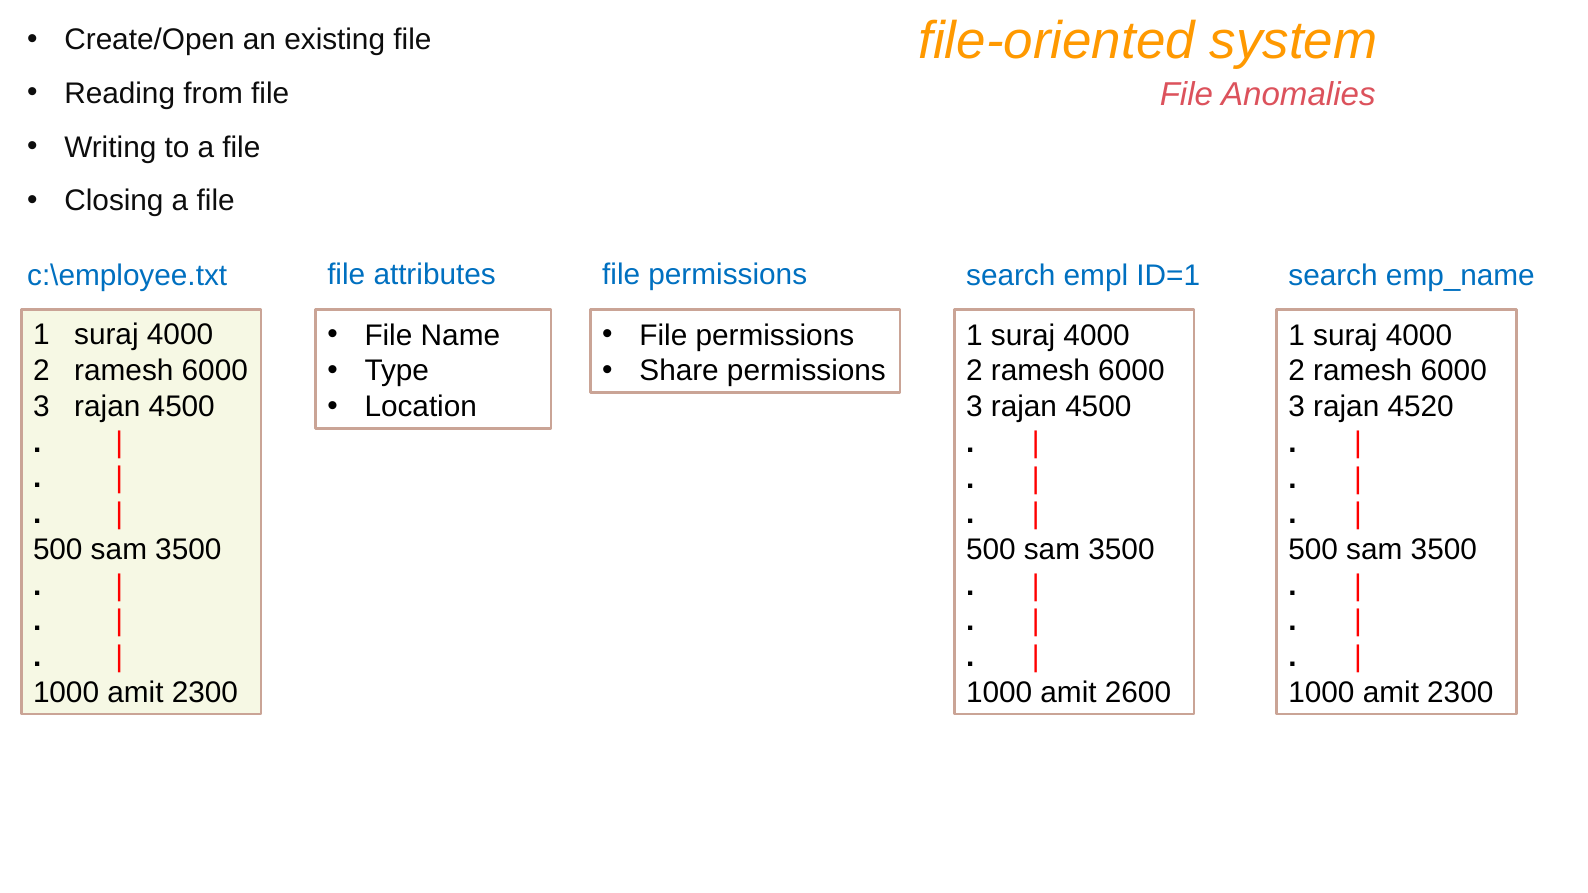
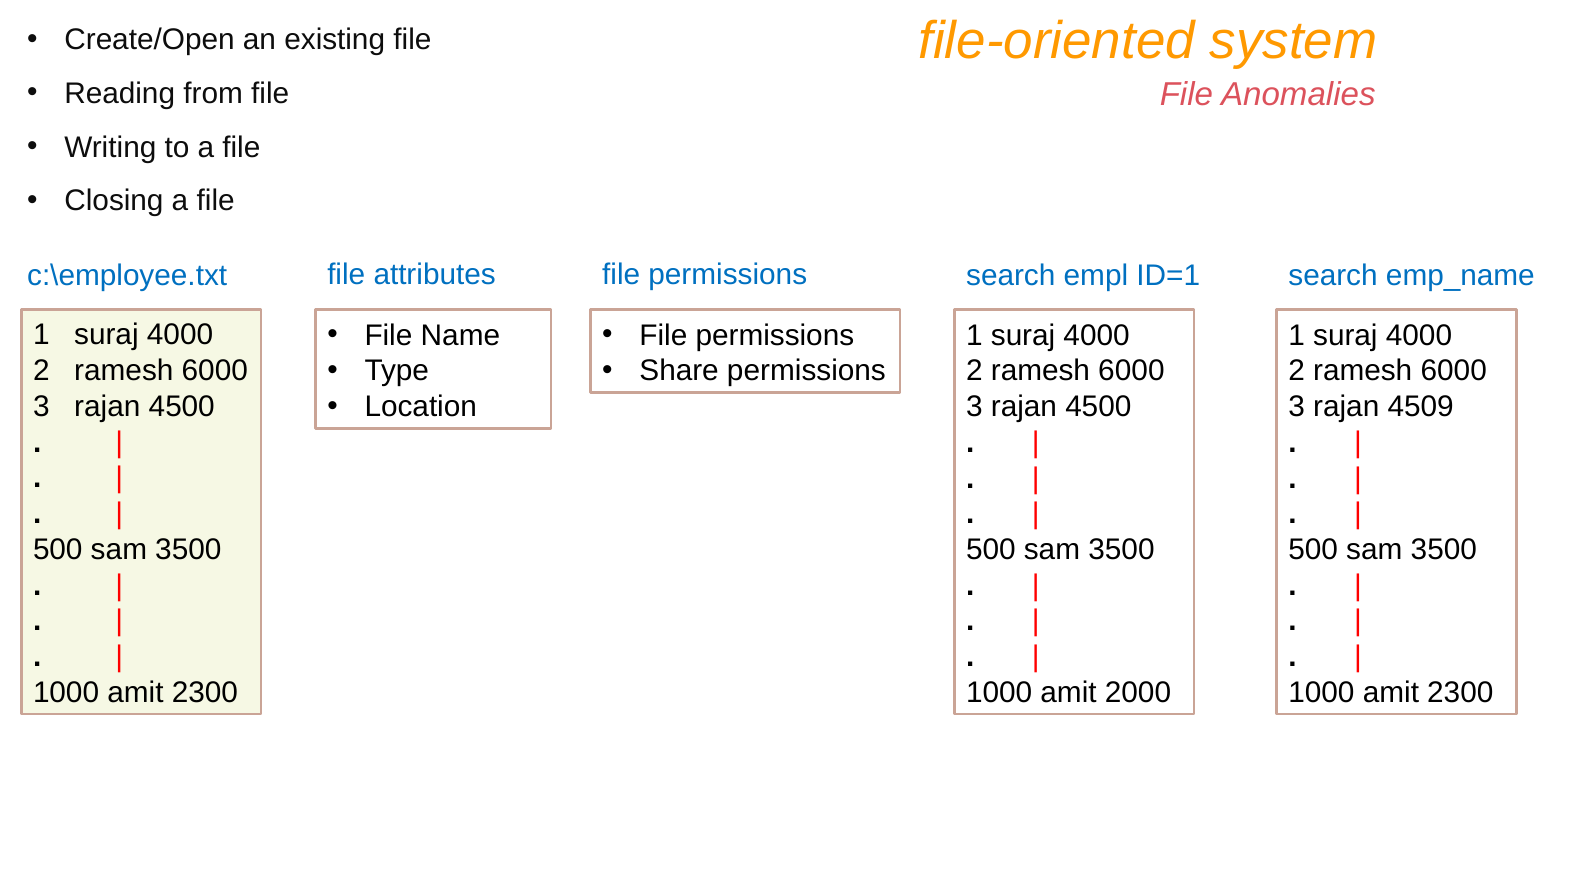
4520: 4520 -> 4509
2600: 2600 -> 2000
